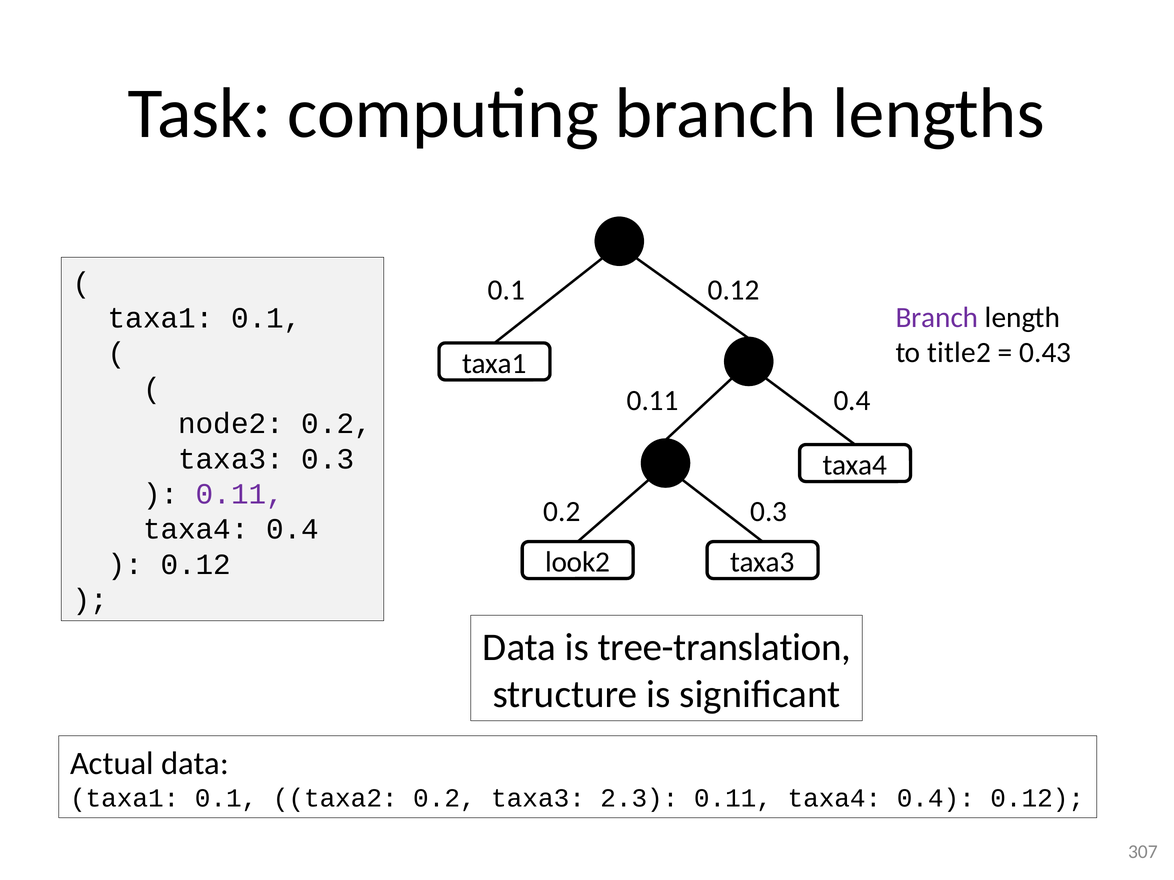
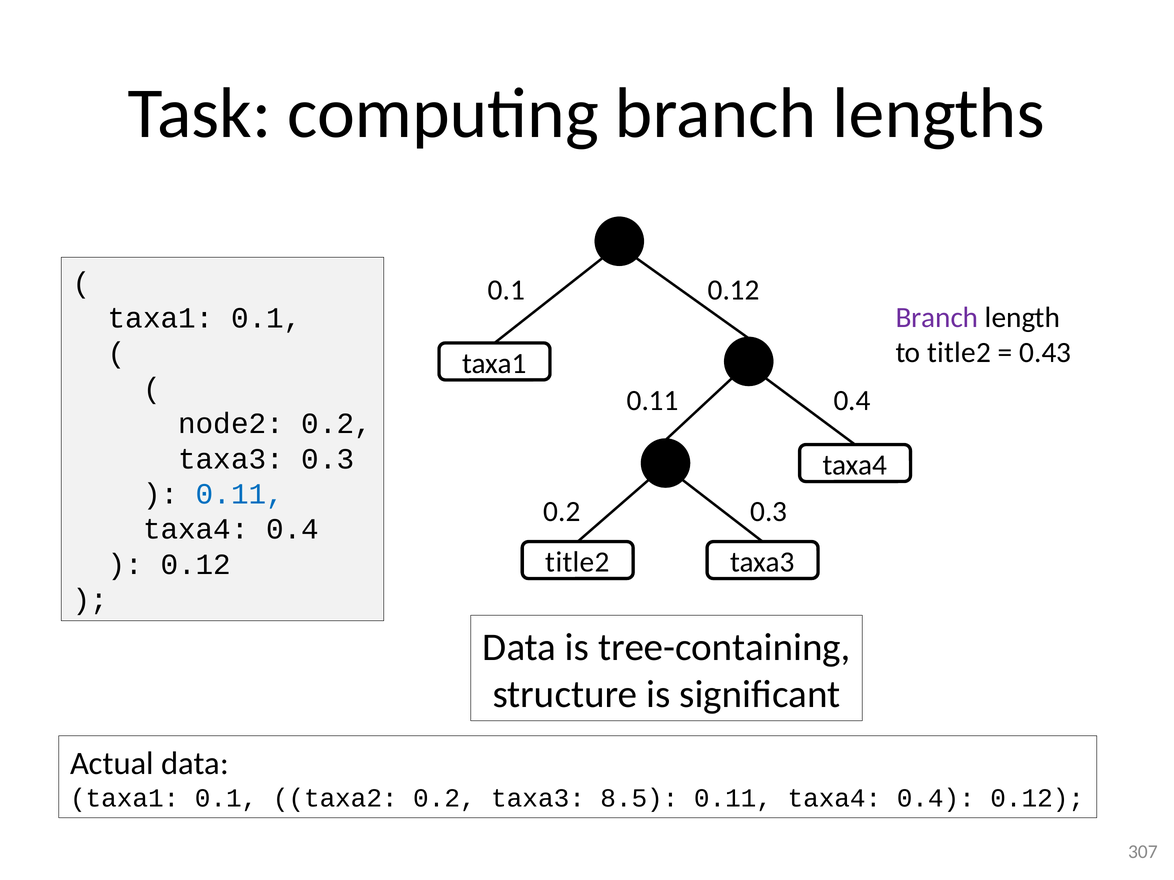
0.11 at (240, 494) colour: purple -> blue
look2 at (578, 562): look2 -> title2
tree-translation: tree-translation -> tree-containing
2.3: 2.3 -> 8.5
